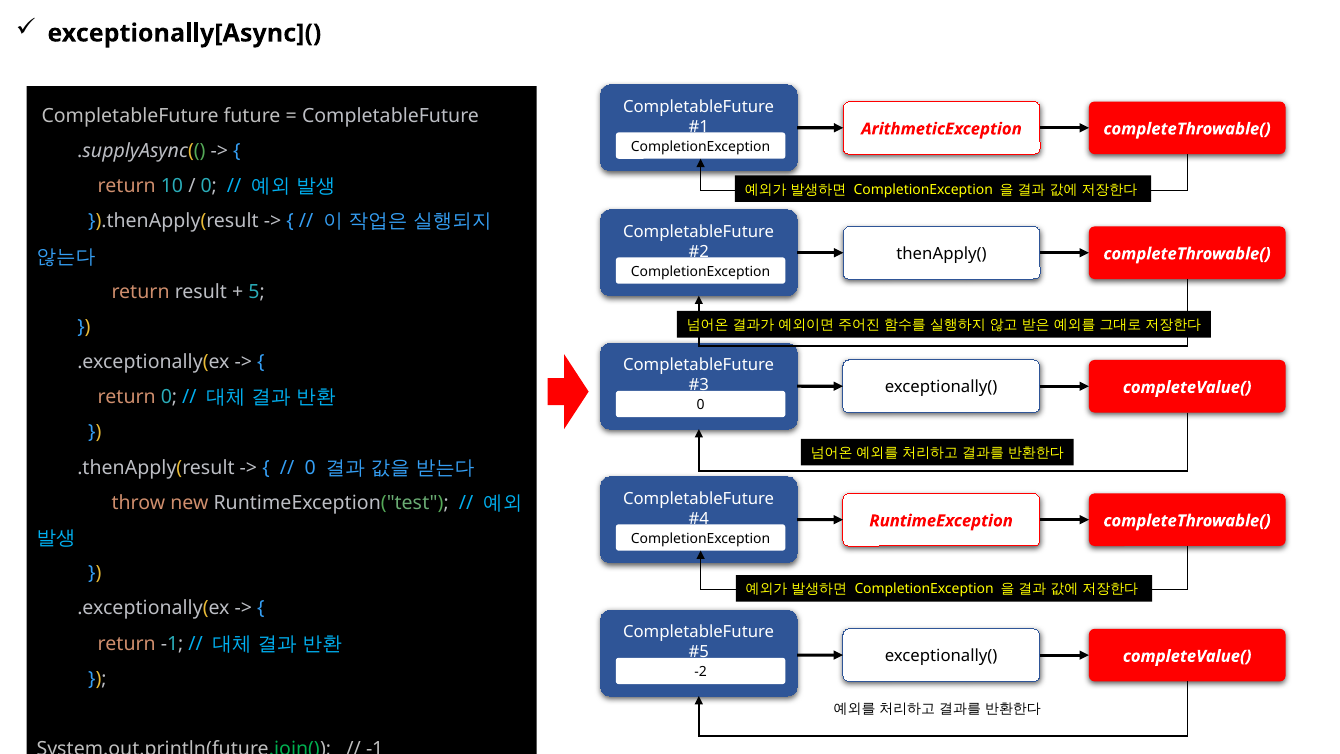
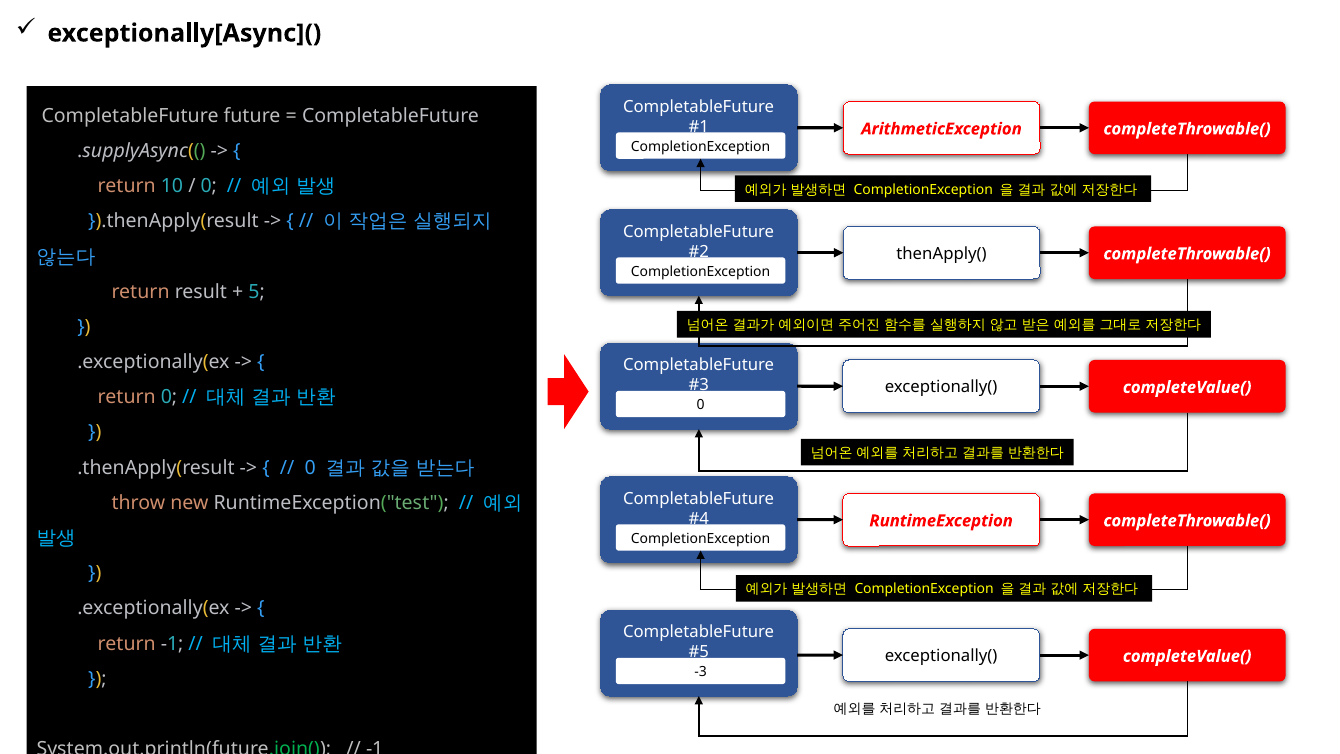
-2: -2 -> -3
